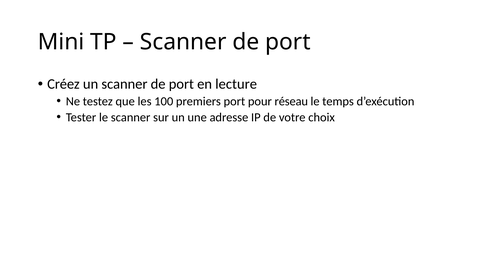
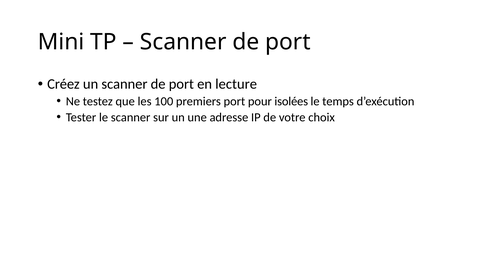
réseau: réseau -> isolées
